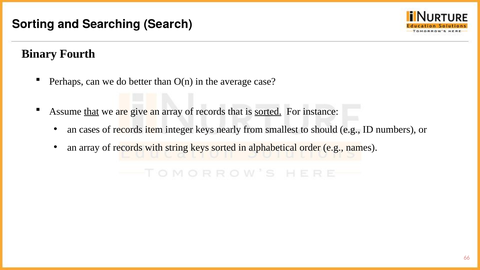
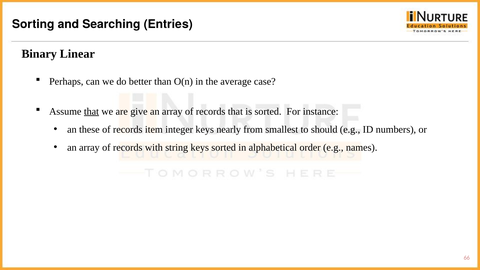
Search: Search -> Entries
Fourth: Fourth -> Linear
sorted at (268, 111) underline: present -> none
cases: cases -> these
